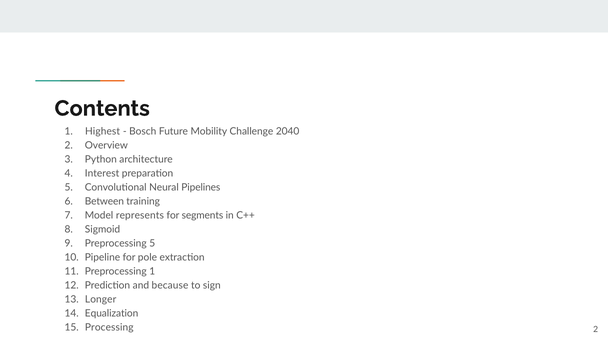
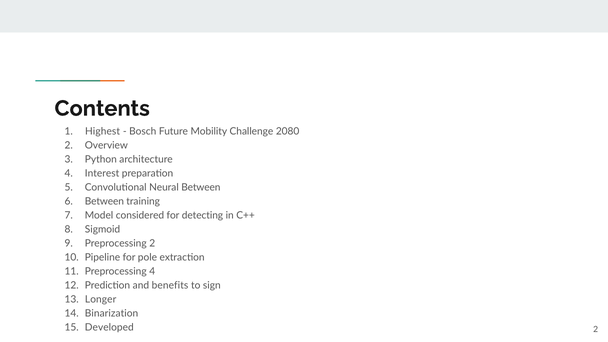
2040: 2040 -> 2080
Neural Pipelines: Pipelines -> Between
represents: represents -> considered
segments: segments -> detecting
Preprocessing 5: 5 -> 2
Preprocessing 1: 1 -> 4
because: because -> benefits
Equalization: Equalization -> Binarization
Processing: Processing -> Developed
